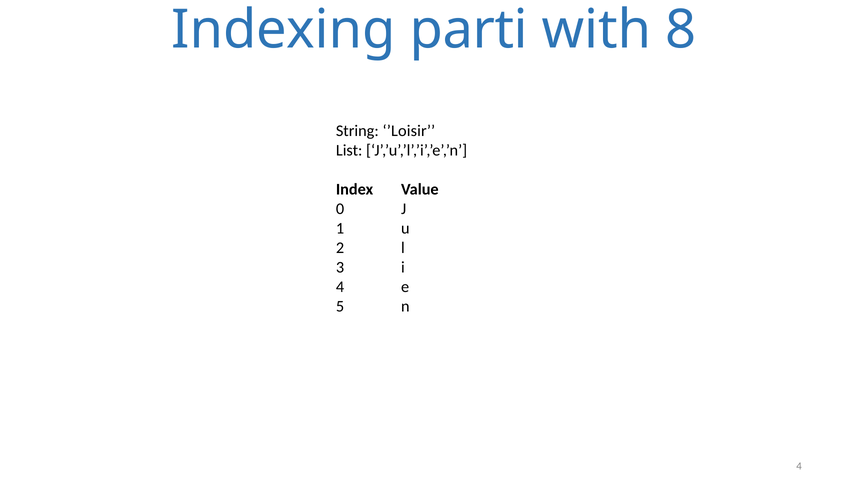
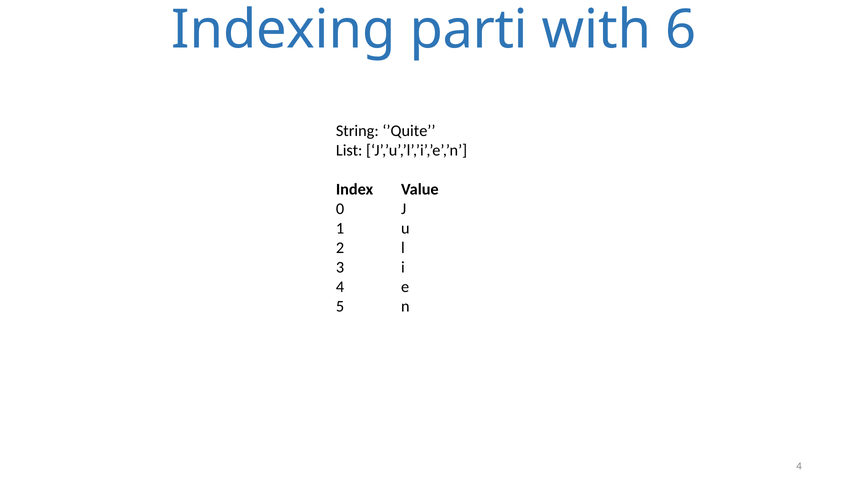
8: 8 -> 6
’Loisir: ’Loisir -> ’Quite
